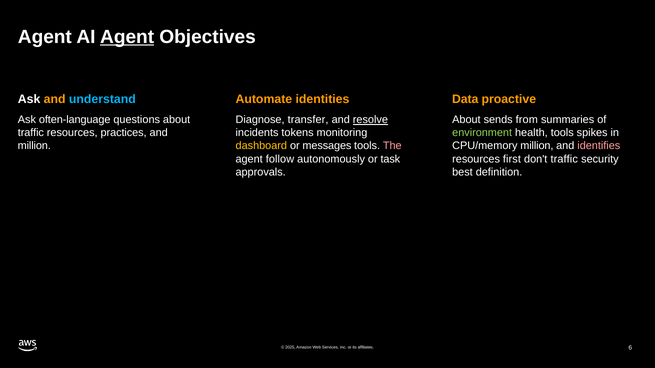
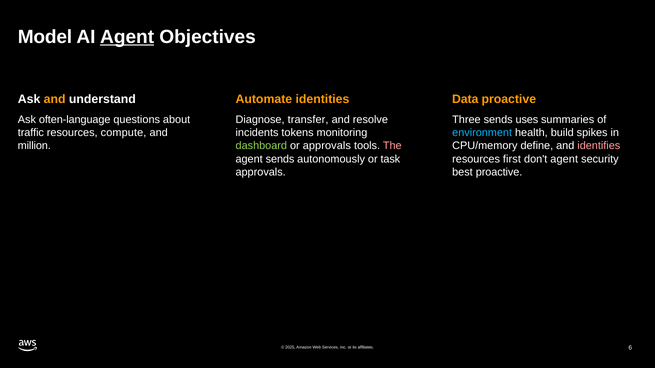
Agent at (45, 37): Agent -> Model
understand colour: light blue -> white
resolve underline: present -> none
About at (466, 120): About -> Three
from: from -> uses
practices: practices -> compute
environment colour: light green -> light blue
health tools: tools -> build
dashboard colour: yellow -> light green
or messages: messages -> approvals
CPU/memory million: million -> define
agent follow: follow -> sends
don't traffic: traffic -> agent
best definition: definition -> proactive
